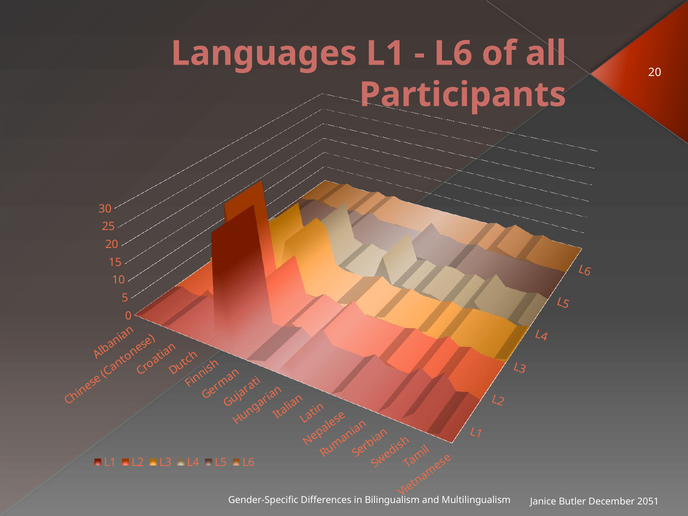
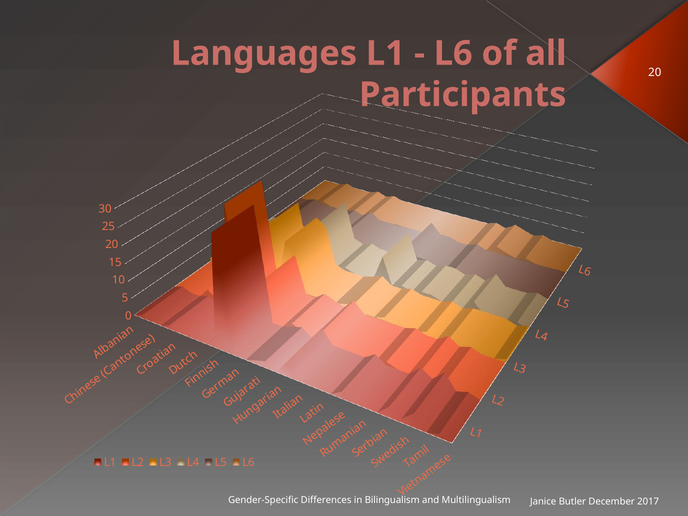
2051: 2051 -> 2017
